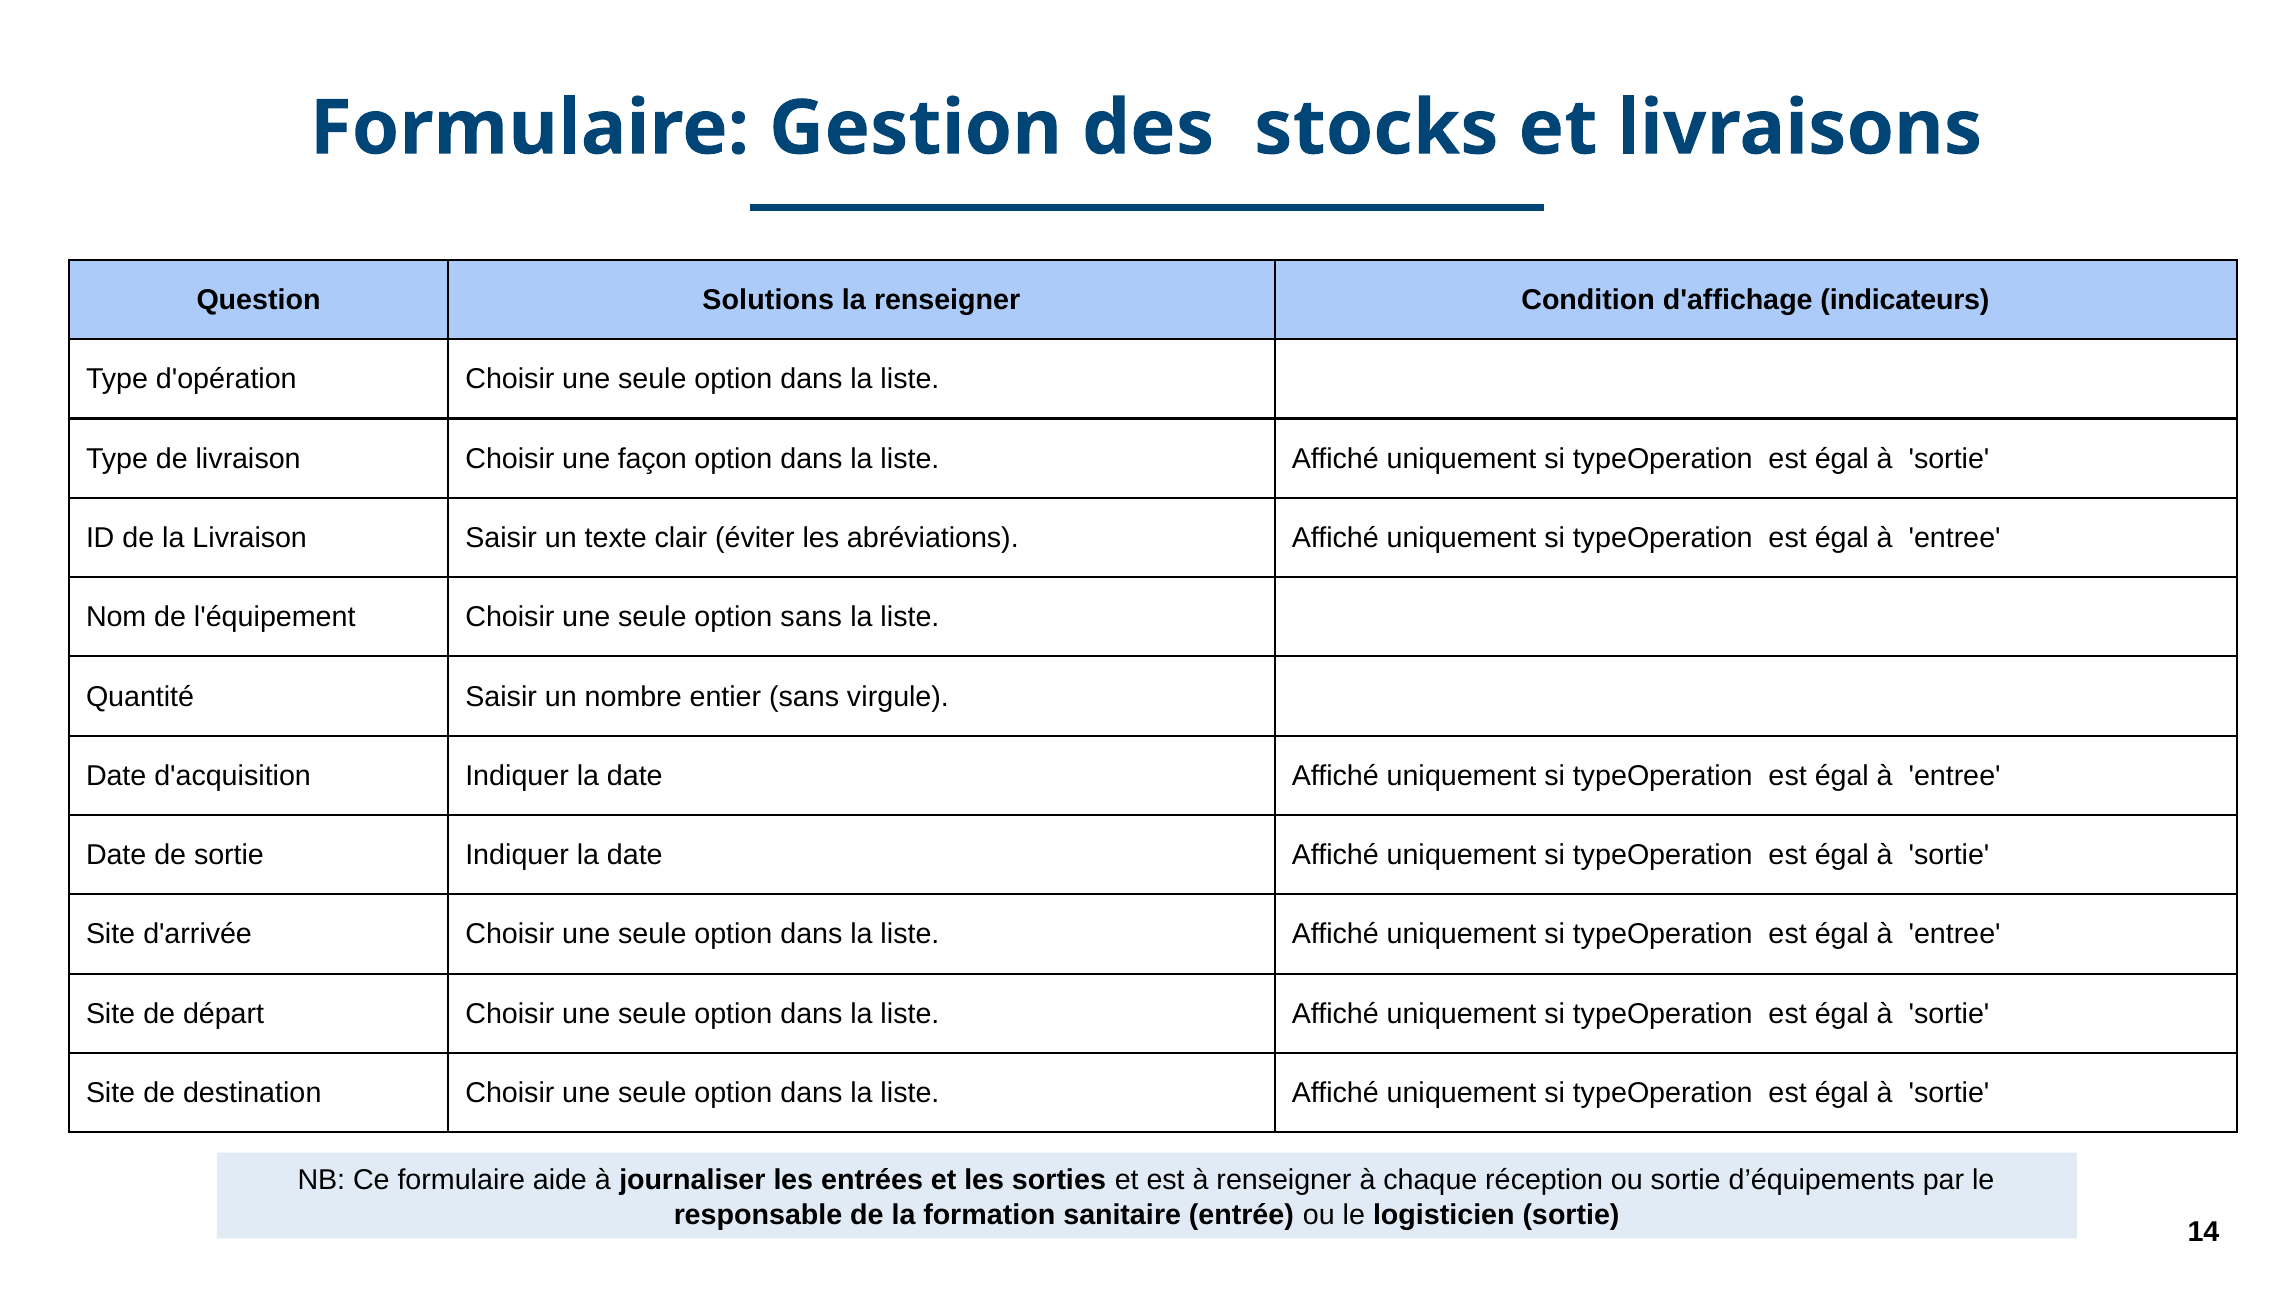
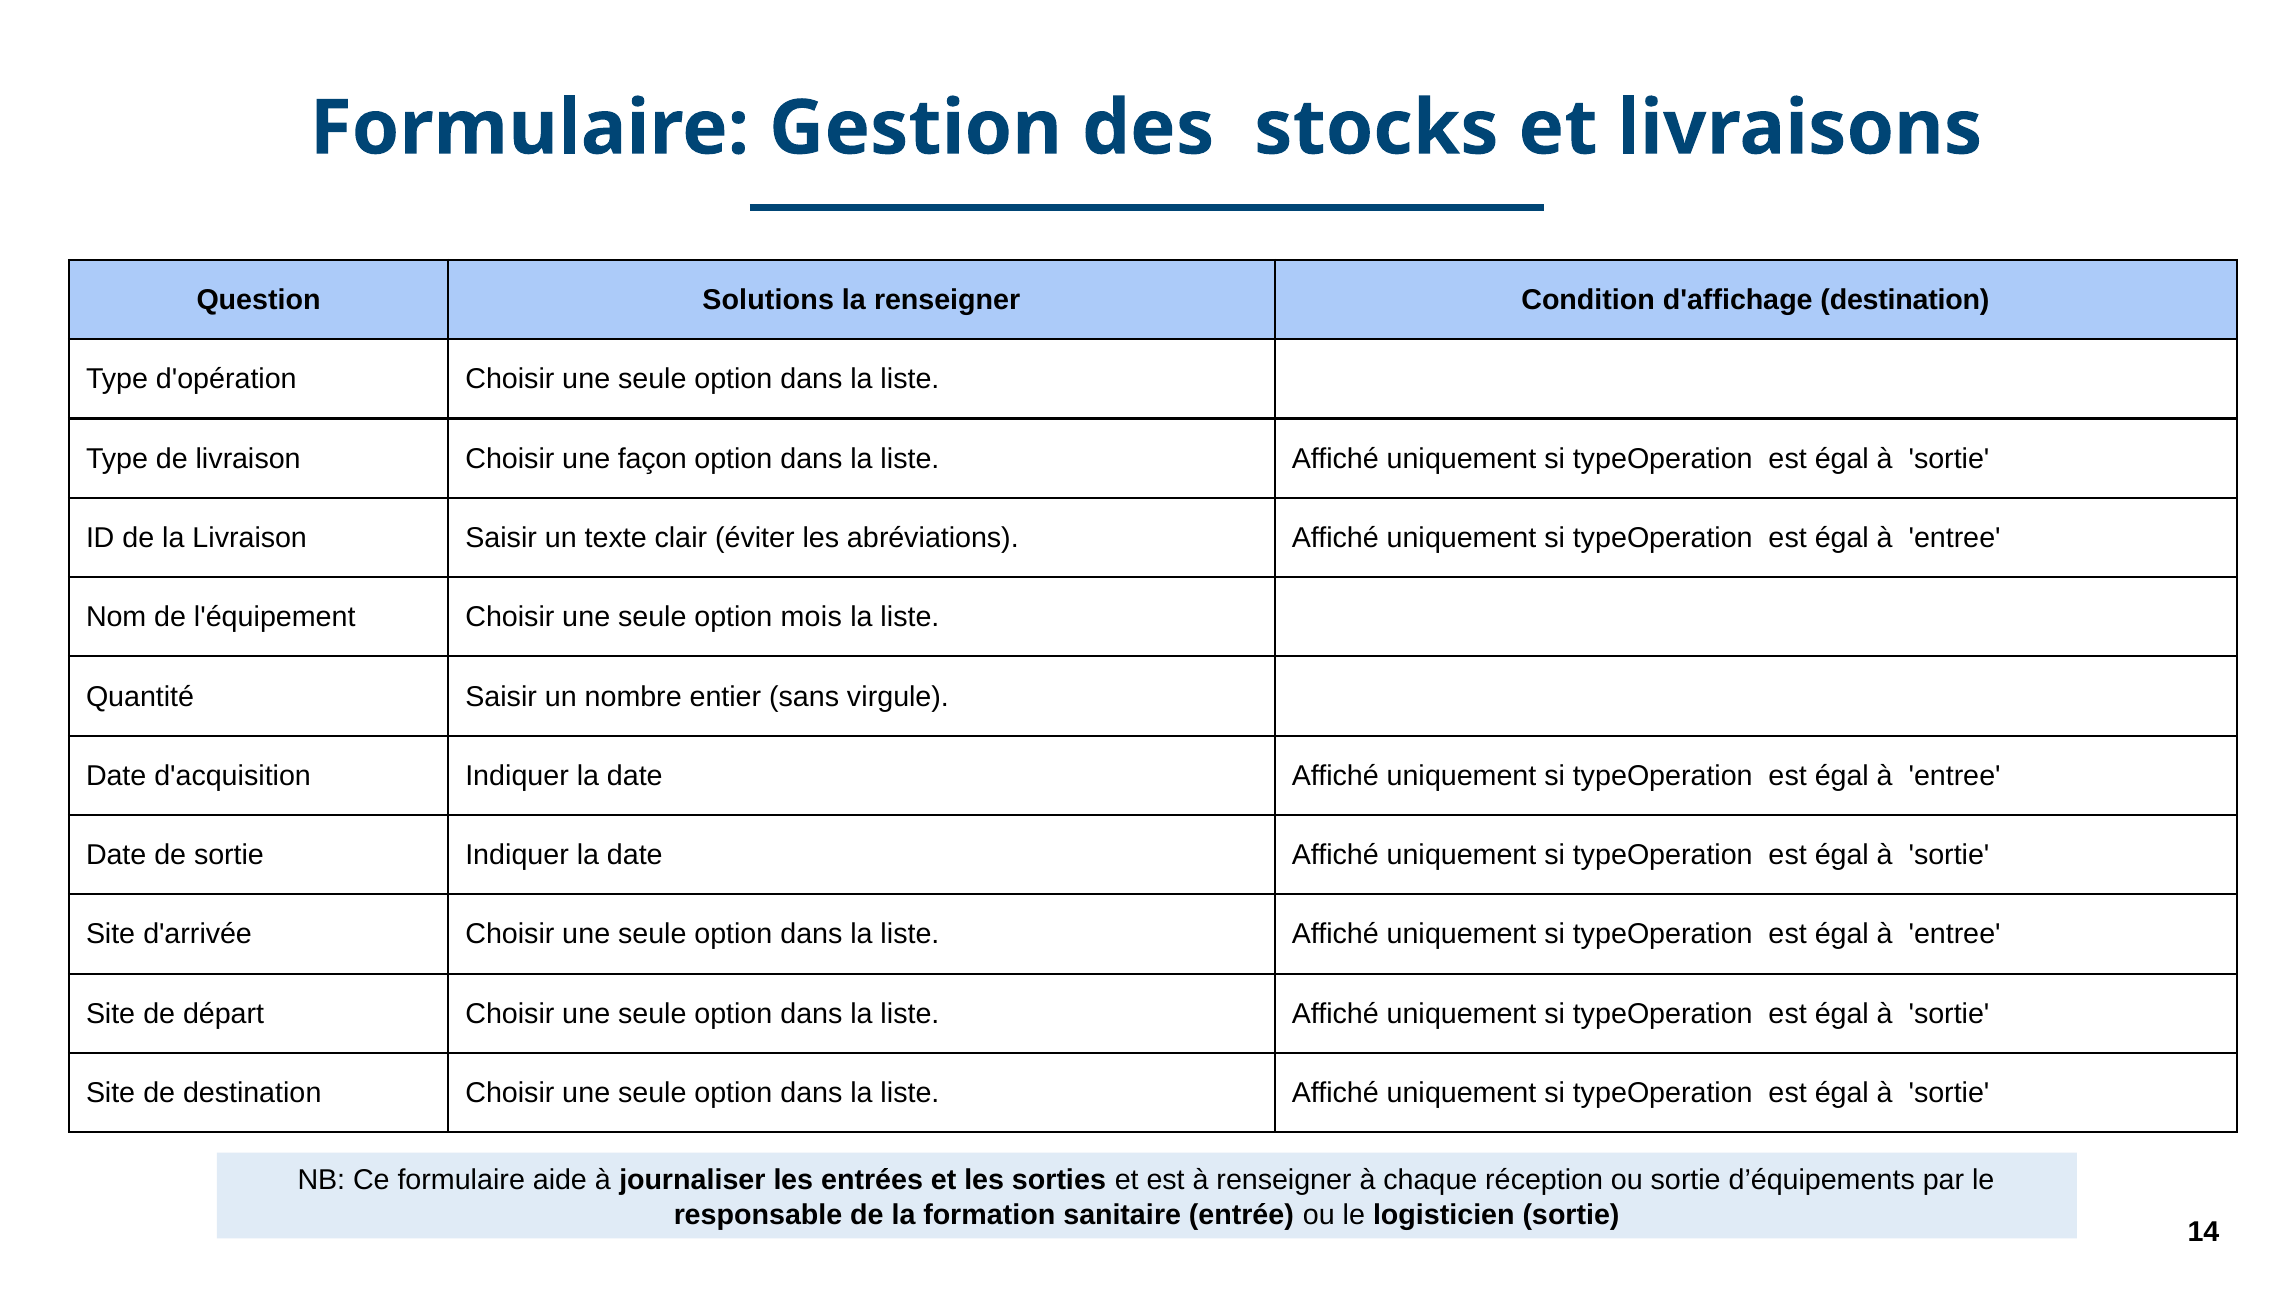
d'affichage indicateurs: indicateurs -> destination
option sans: sans -> mois
